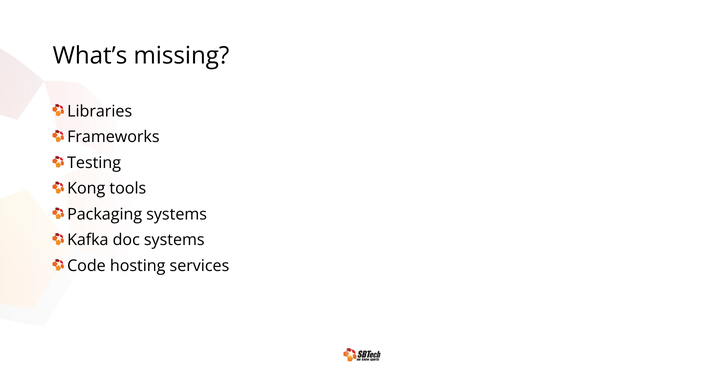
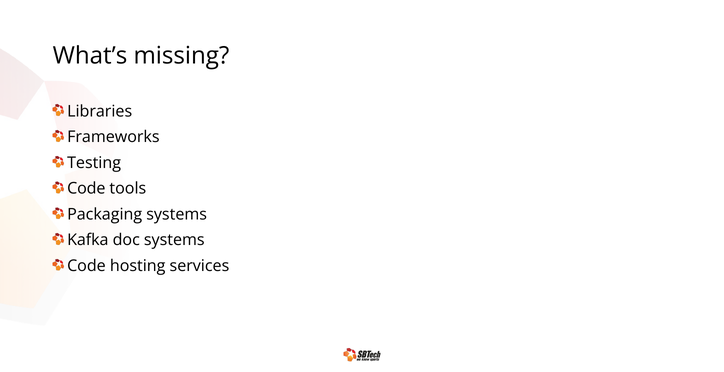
Kong at (86, 188): Kong -> Code
